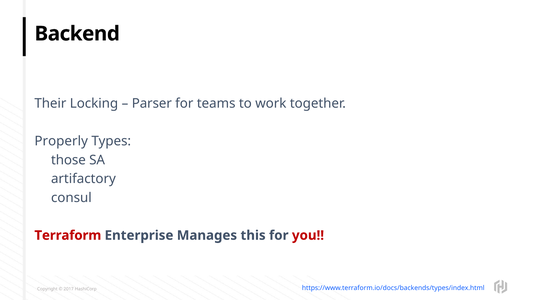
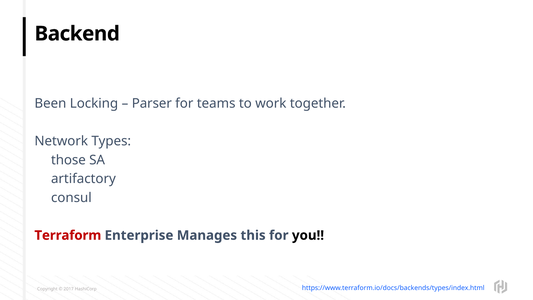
Their: Their -> Been
Properly: Properly -> Network
you colour: red -> black
